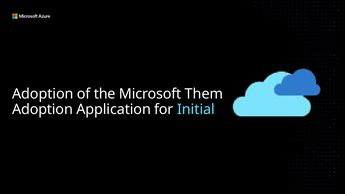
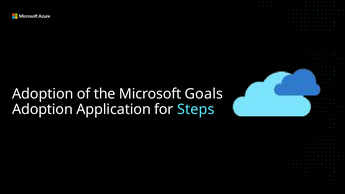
Them: Them -> Goals
Initial: Initial -> Steps
